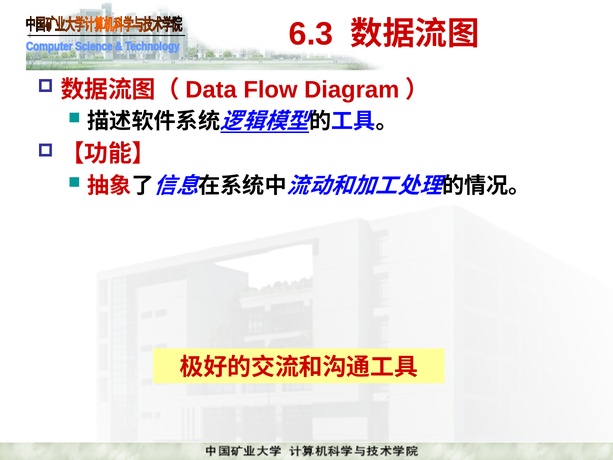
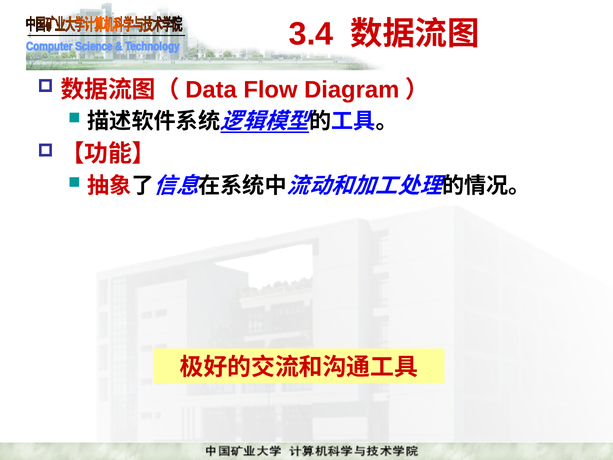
6.3: 6.3 -> 3.4
